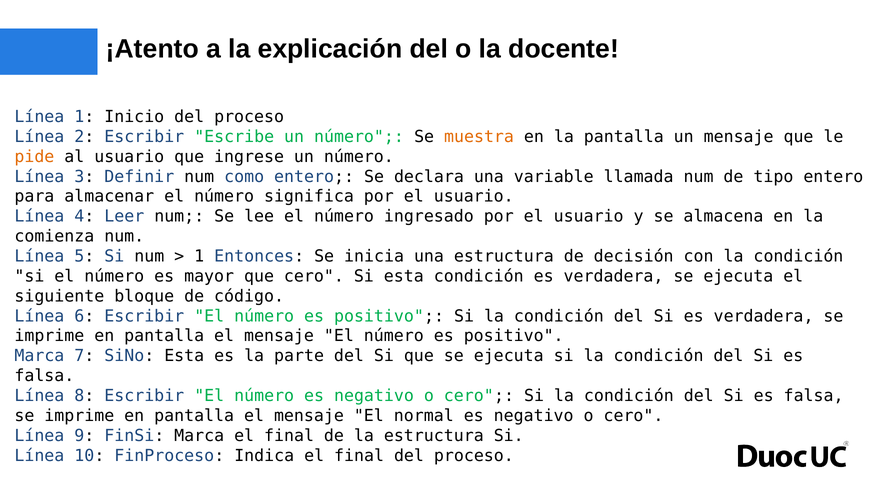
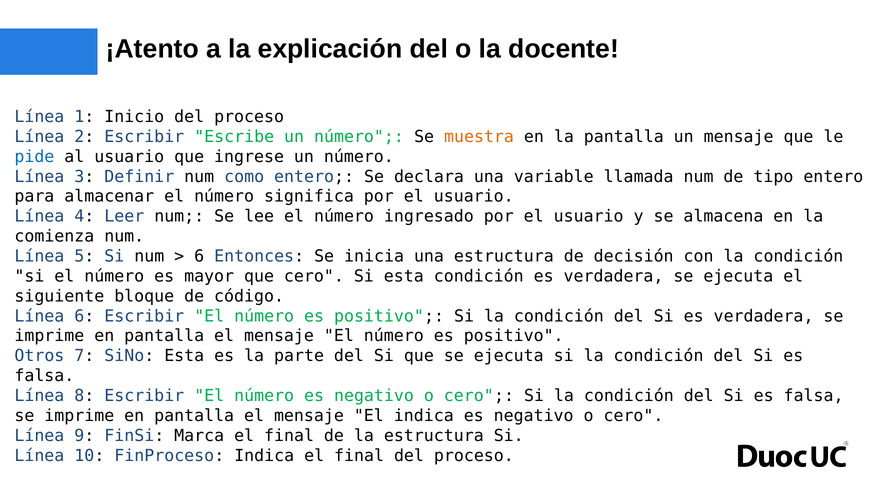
pide colour: orange -> blue
1 at (199, 256): 1 -> 6
Marca at (39, 356): Marca -> Otros
El normal: normal -> indica
